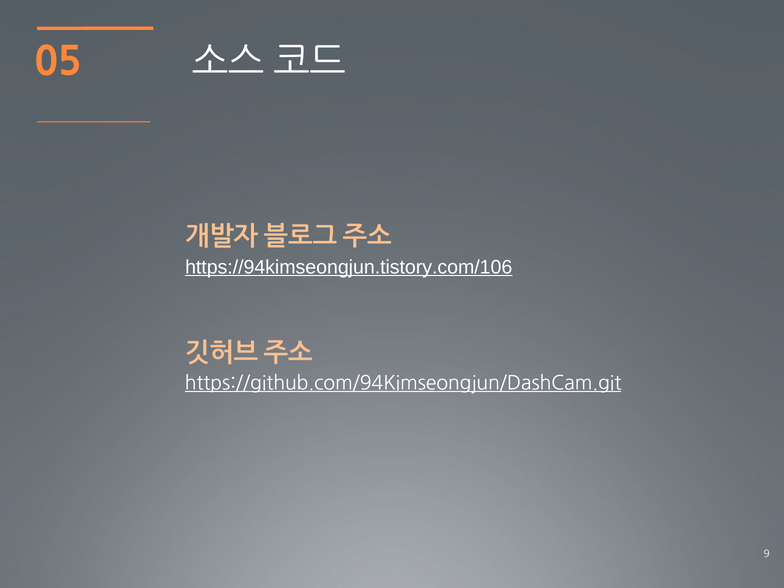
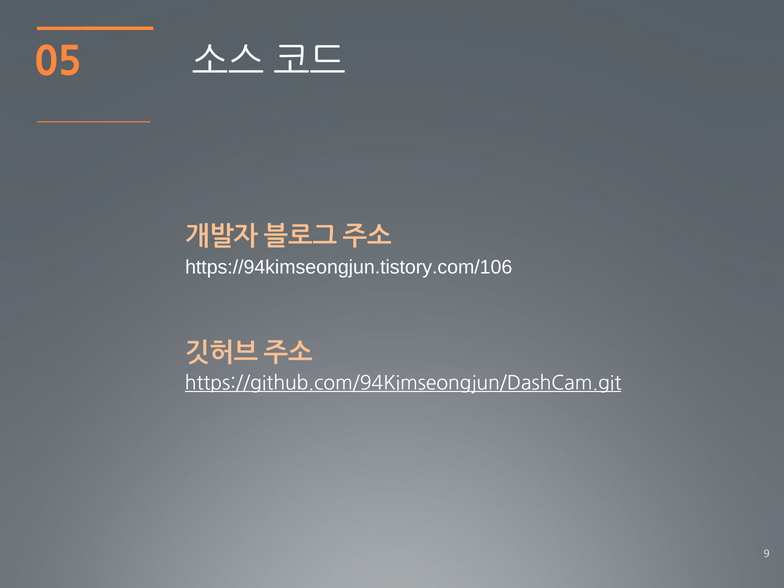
https://94kimseongjun.tistory.com/106 underline: present -> none
